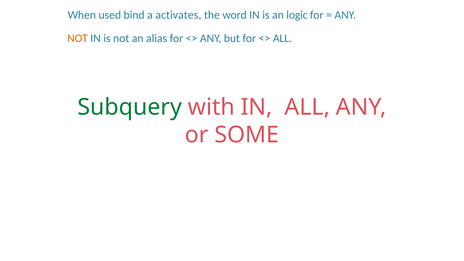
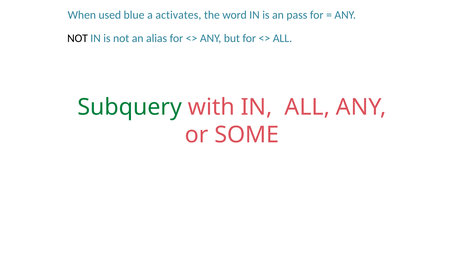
bind: bind -> blue
logic: logic -> pass
NOT at (78, 38) colour: orange -> black
